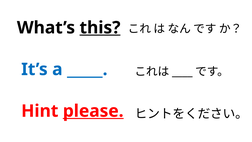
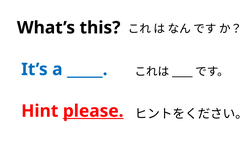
this underline: present -> none
